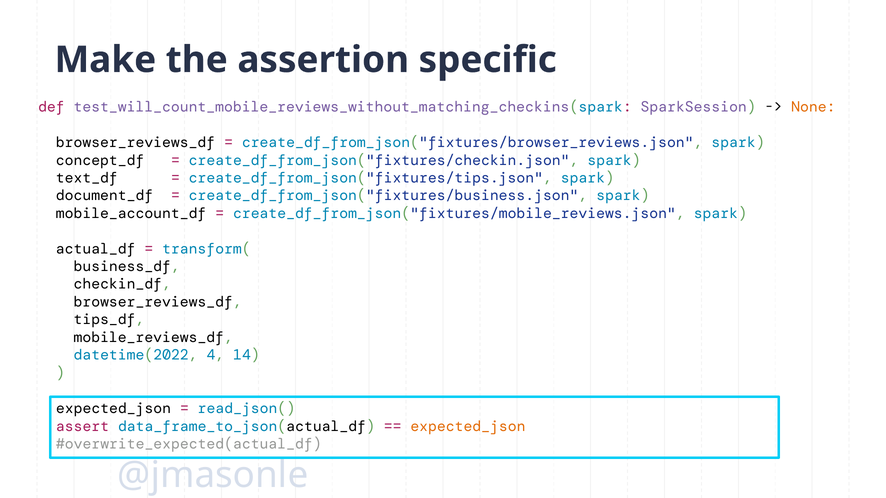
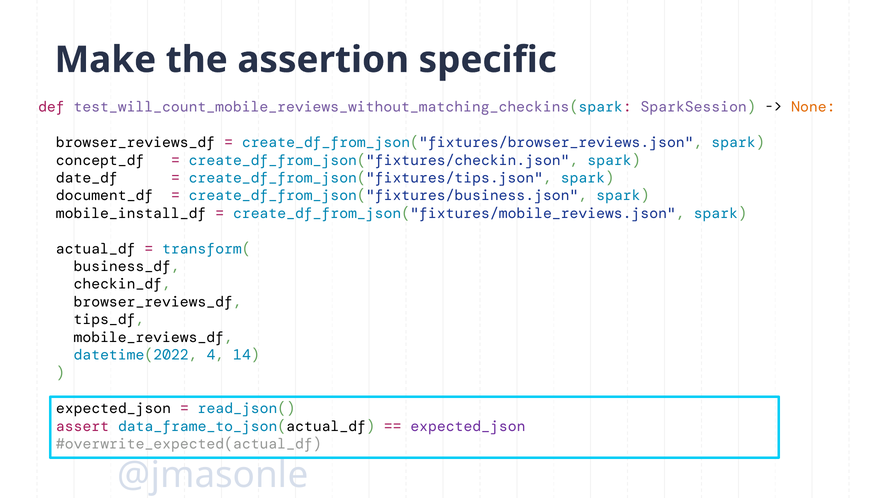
text_df: text_df -> date_df
mobile_account_df: mobile_account_df -> mobile_install_df
expected_json at (468, 427) colour: orange -> purple
